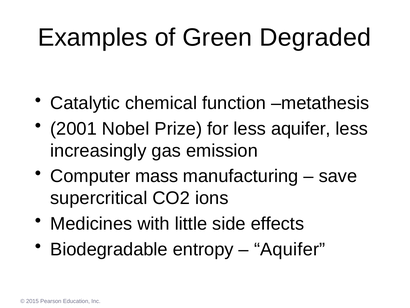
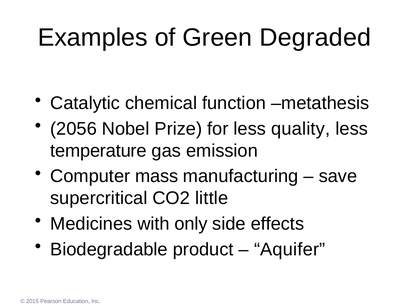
2001: 2001 -> 2056
less aquifer: aquifer -> quality
increasingly: increasingly -> temperature
ions: ions -> little
little: little -> only
entropy: entropy -> product
